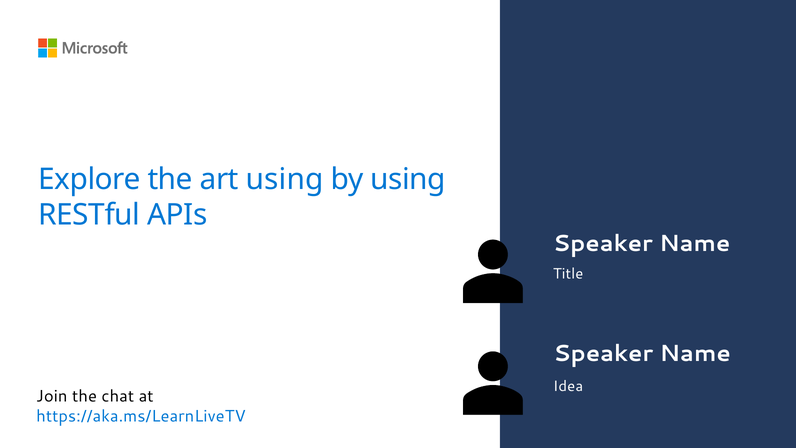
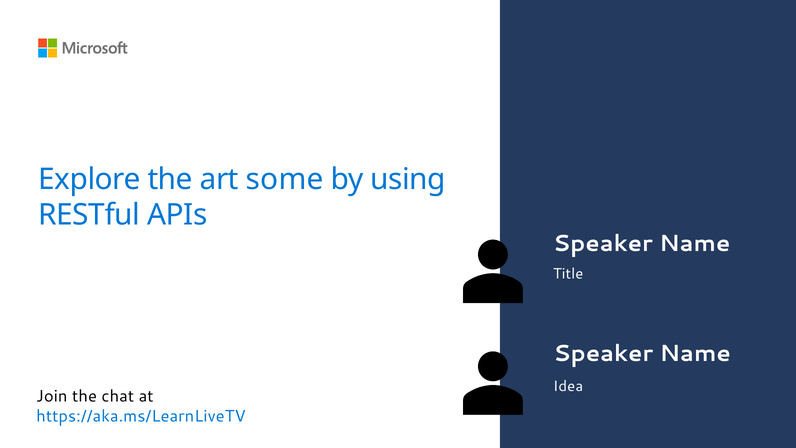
art using: using -> some
